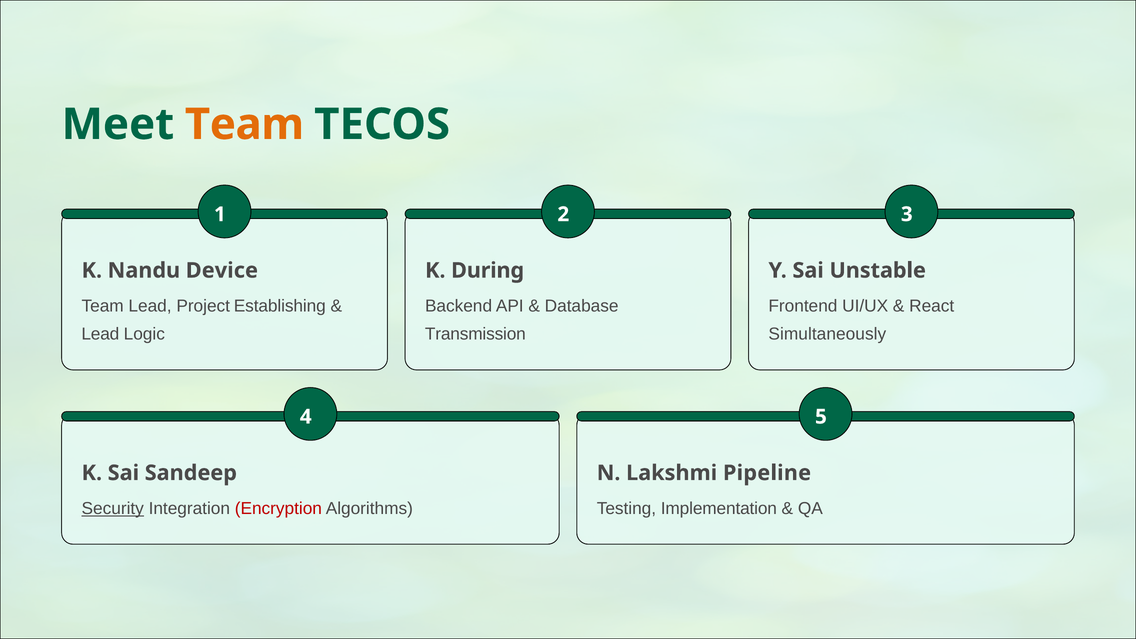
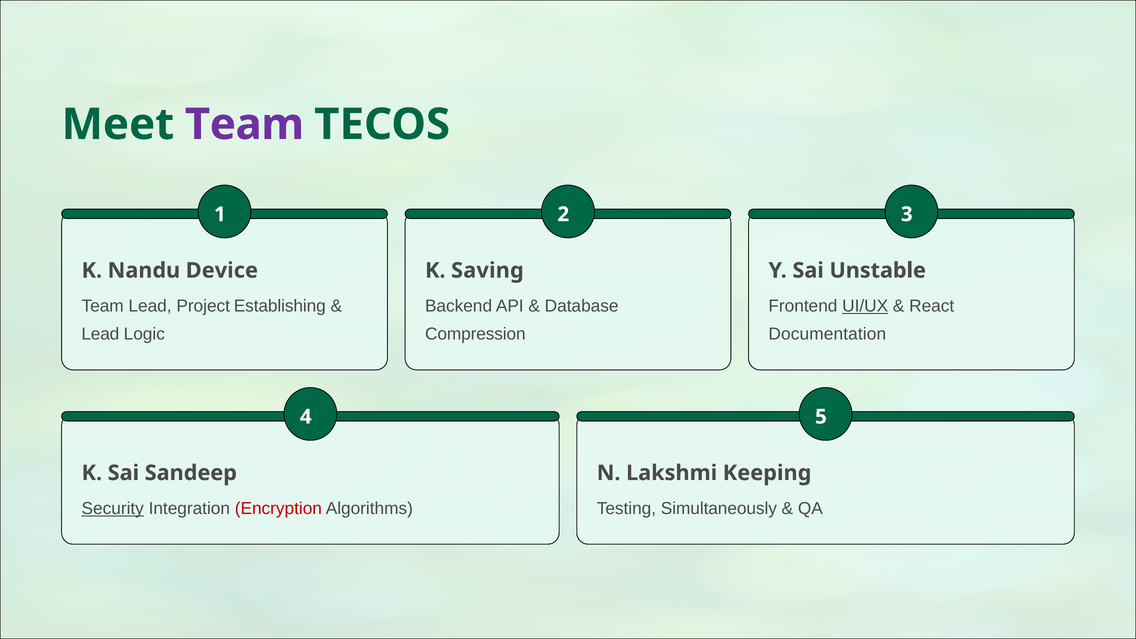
Team at (244, 125) colour: orange -> purple
During: During -> Saving
UI/UX underline: none -> present
Transmission: Transmission -> Compression
Simultaneously: Simultaneously -> Documentation
Pipeline: Pipeline -> Keeping
Implementation: Implementation -> Simultaneously
